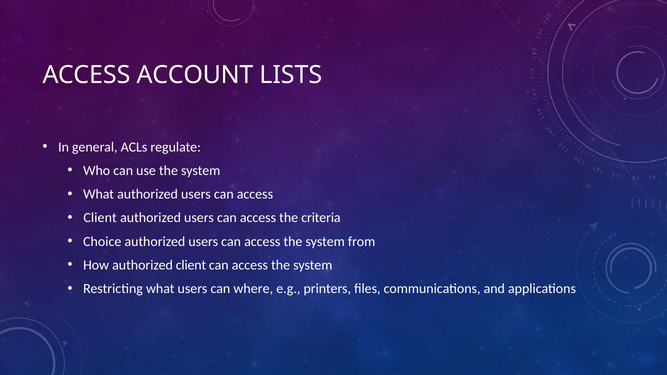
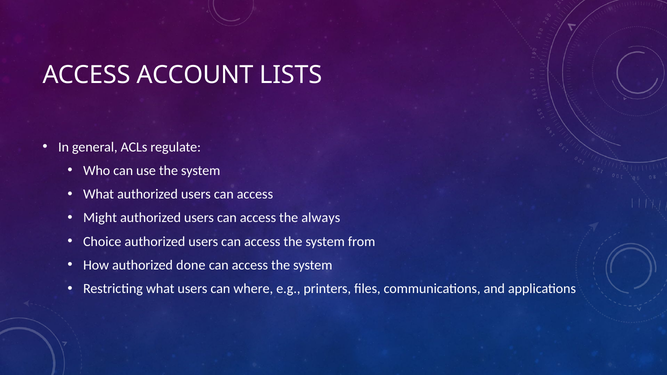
Client at (100, 218): Client -> Might
criteria: criteria -> always
authorized client: client -> done
